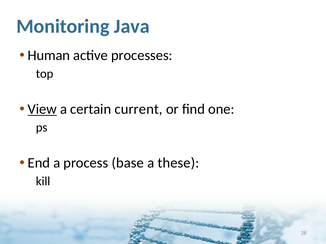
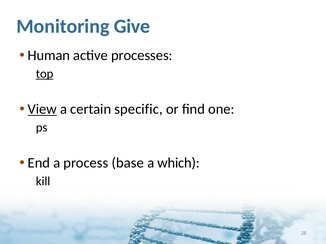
Java: Java -> Give
top underline: none -> present
current: current -> specific
these: these -> which
